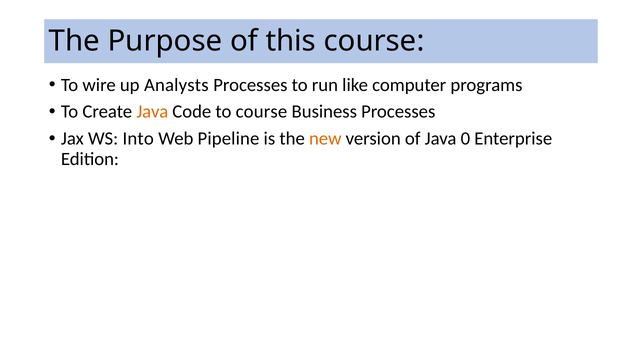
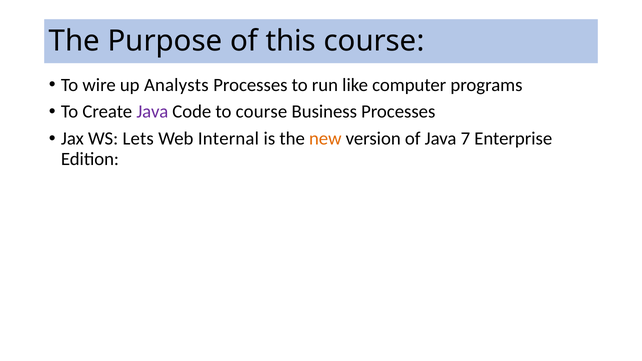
Java at (152, 112) colour: orange -> purple
Into: Into -> Lets
Pipeline: Pipeline -> Internal
0: 0 -> 7
